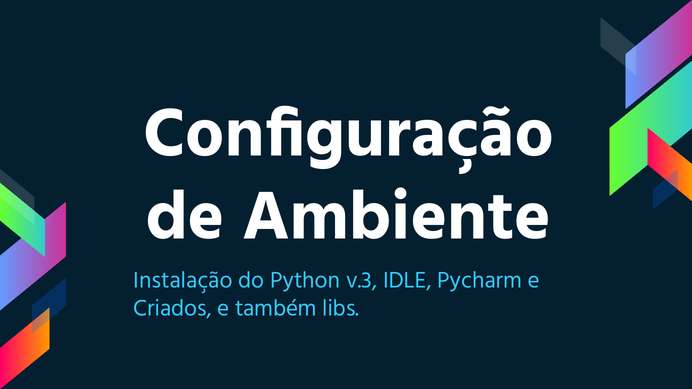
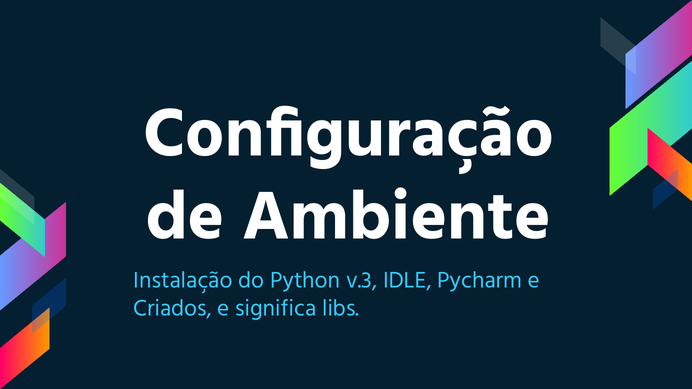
também: também -> significa
